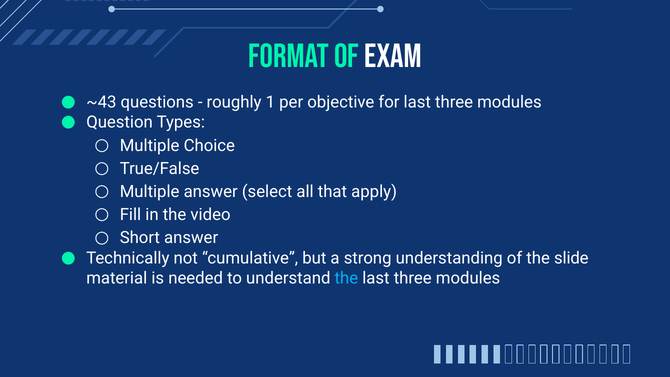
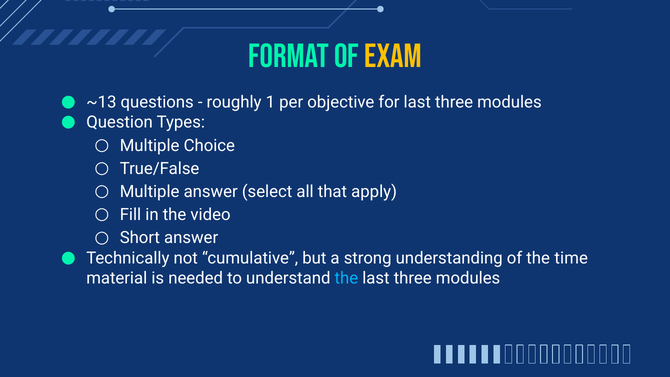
Exam colour: white -> yellow
~43: ~43 -> ~13
slide: slide -> time
